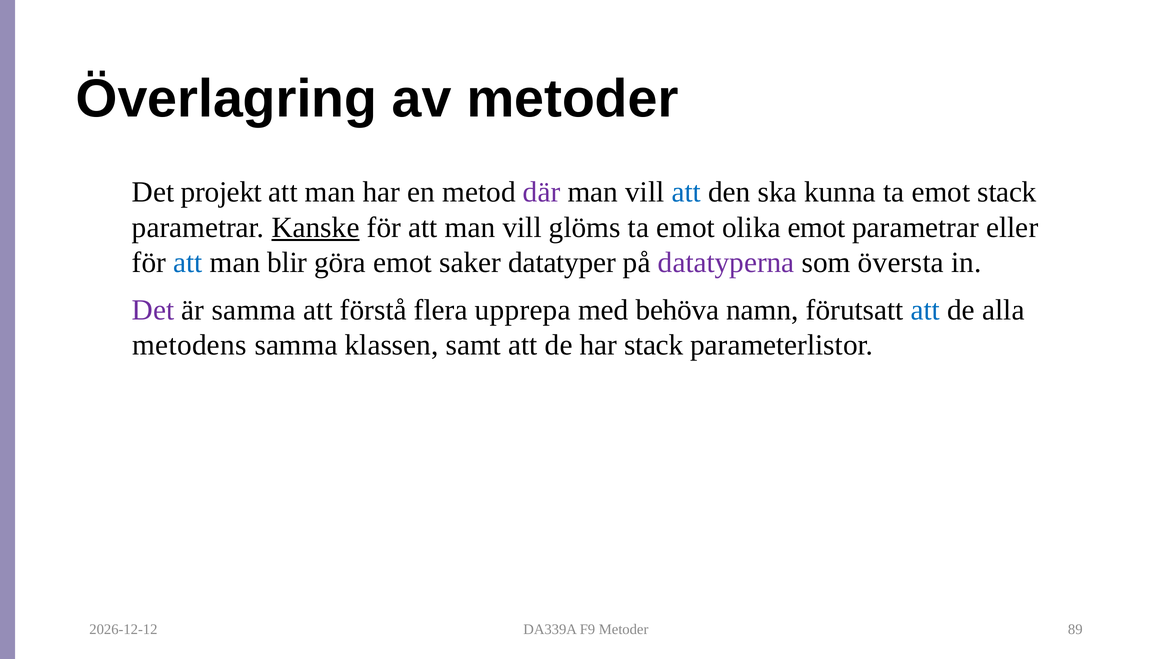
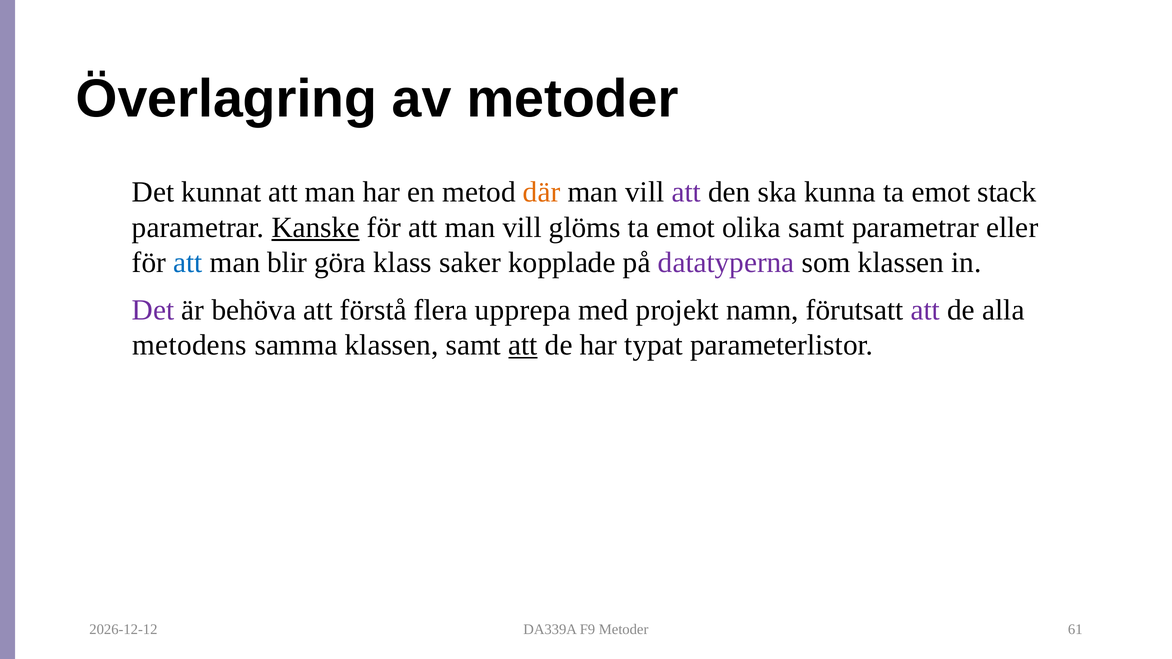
projekt: projekt -> kunnat
där colour: purple -> orange
att at (686, 192) colour: blue -> purple
olika emot: emot -> samt
göra emot: emot -> klass
datatyper: datatyper -> kopplade
som översta: översta -> klassen
är samma: samma -> behöva
behöva: behöva -> projekt
att at (925, 310) colour: blue -> purple
att at (523, 345) underline: none -> present
har stack: stack -> typat
89: 89 -> 61
